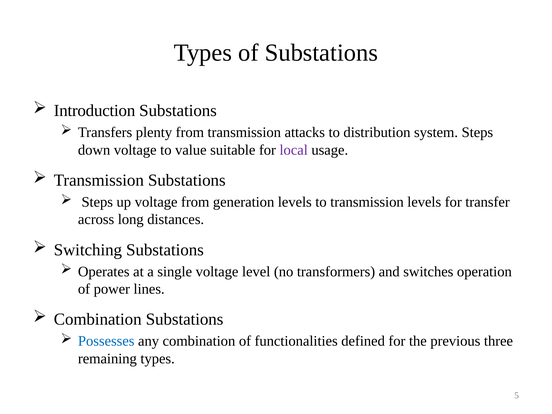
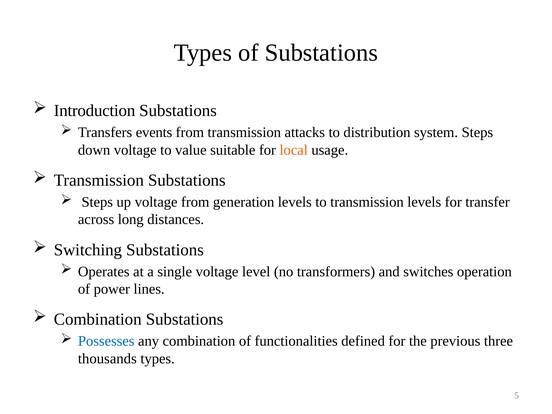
plenty: plenty -> events
local colour: purple -> orange
remaining: remaining -> thousands
